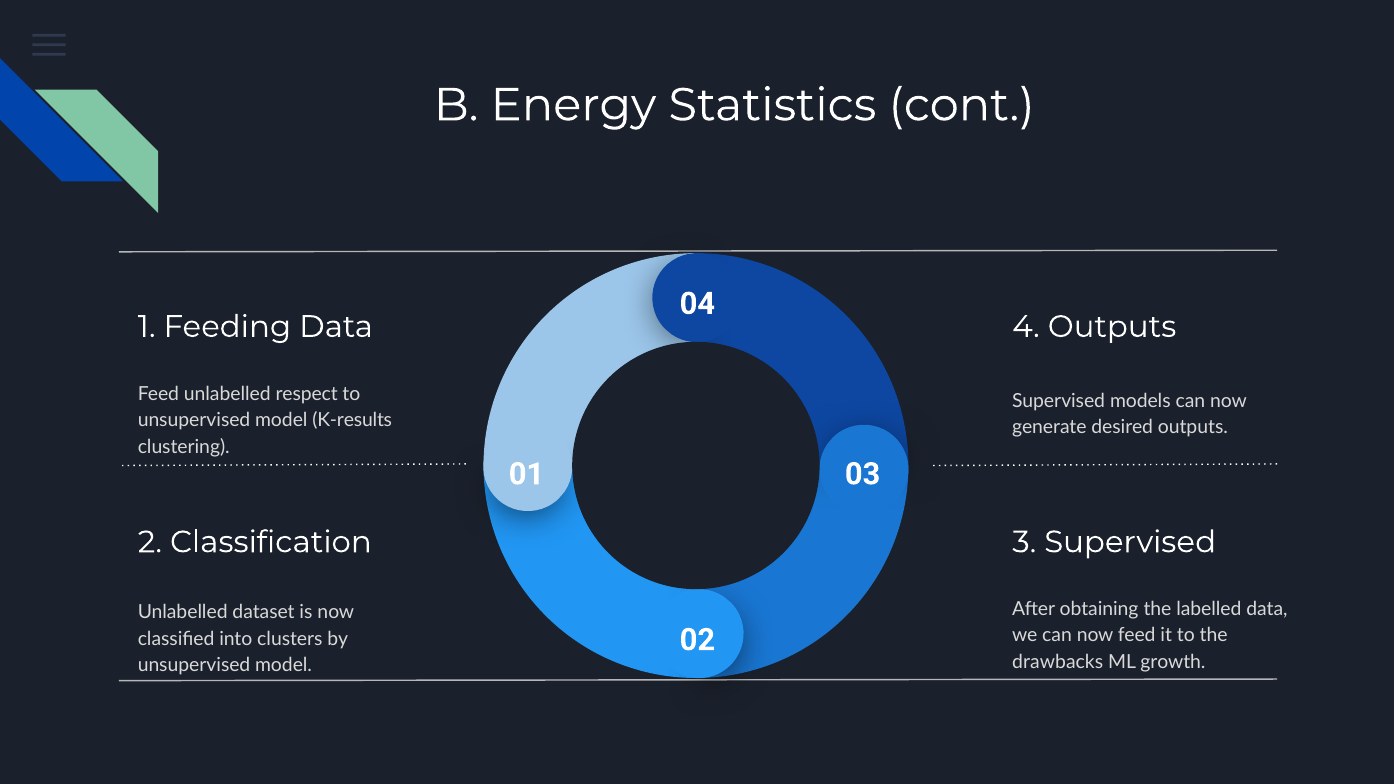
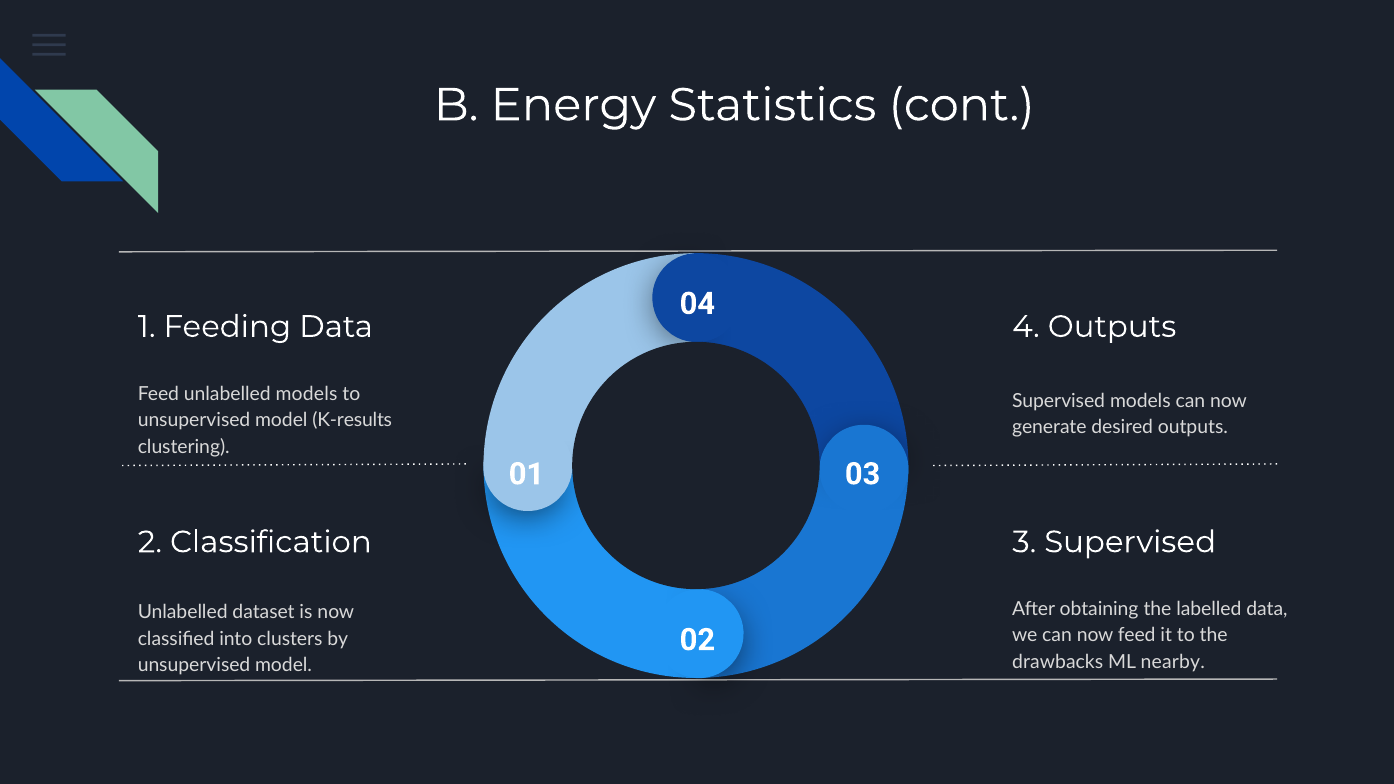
unlabelled respect: respect -> models
growth: growth -> nearby
